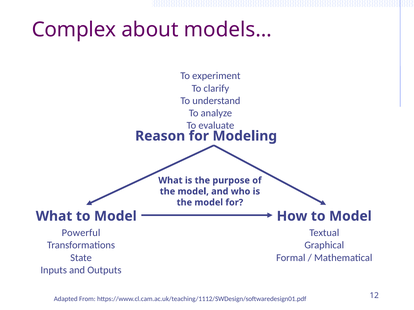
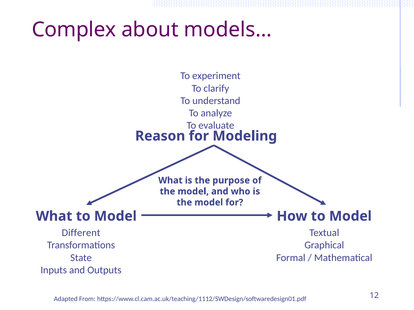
Powerful: Powerful -> Different
